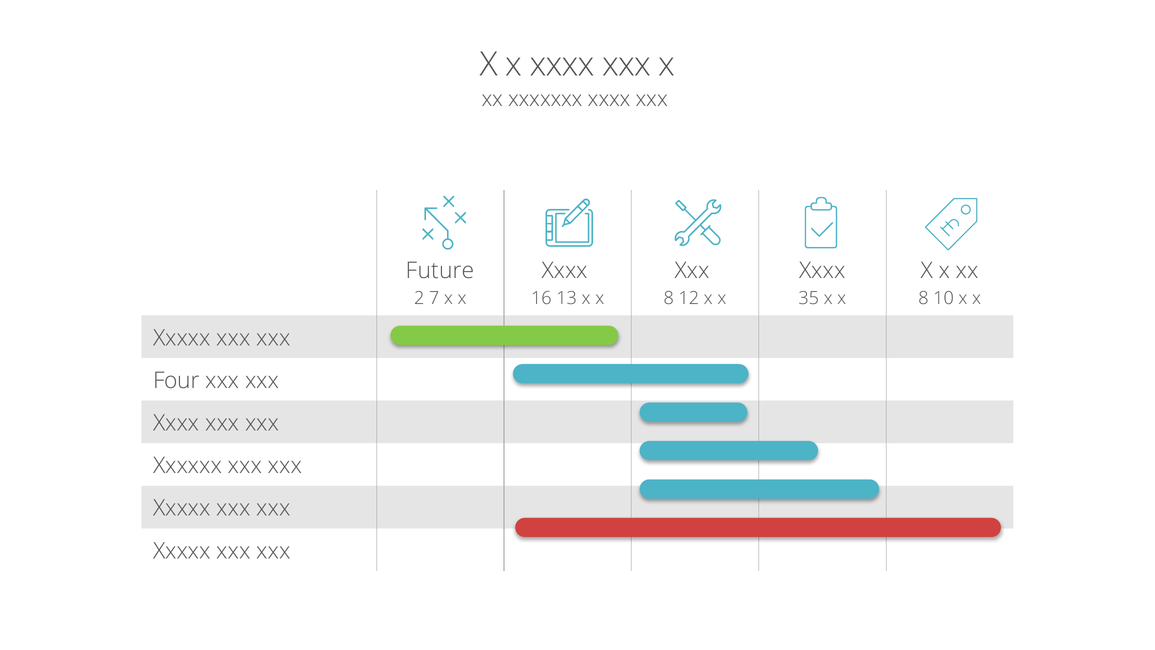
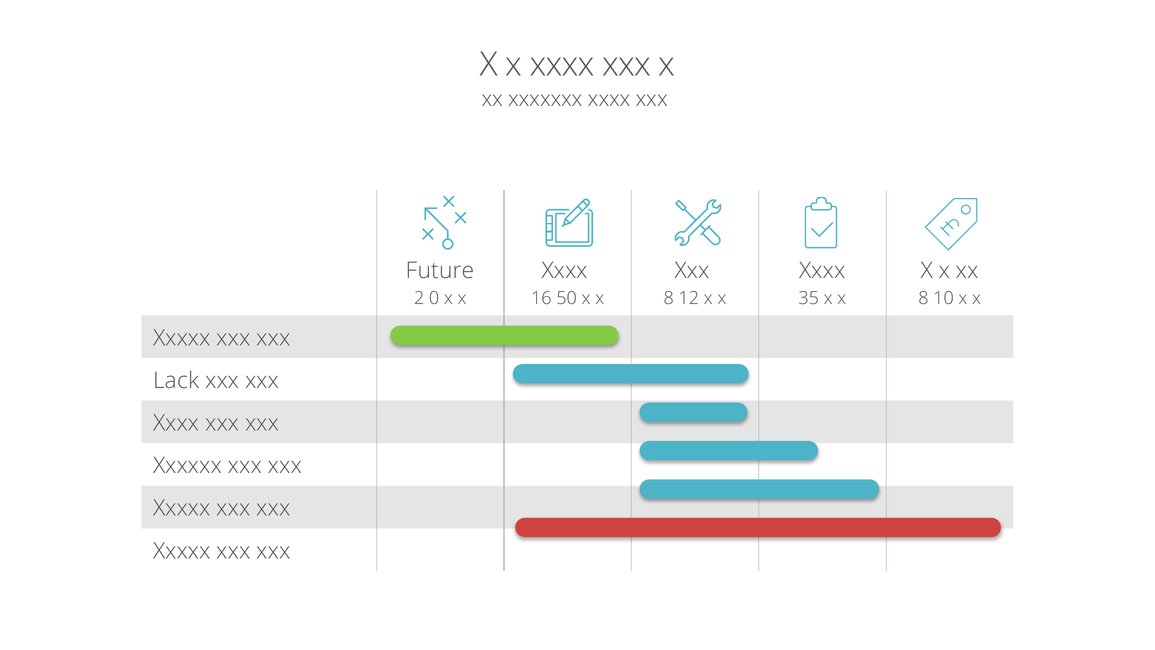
7: 7 -> 0
13: 13 -> 50
Four: Four -> Lack
